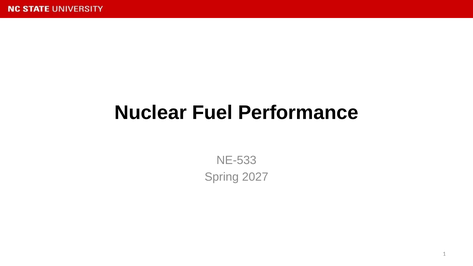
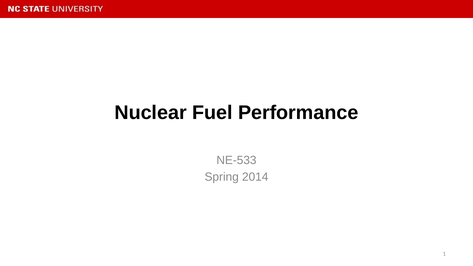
2027: 2027 -> 2014
